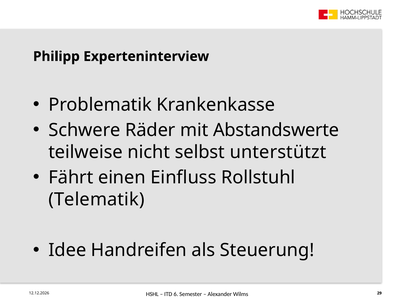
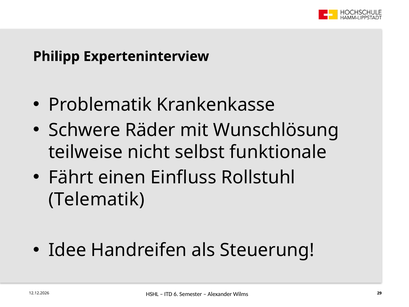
Abstandswerte: Abstandswerte -> Wunschlösung
unterstützt: unterstützt -> funktionale
